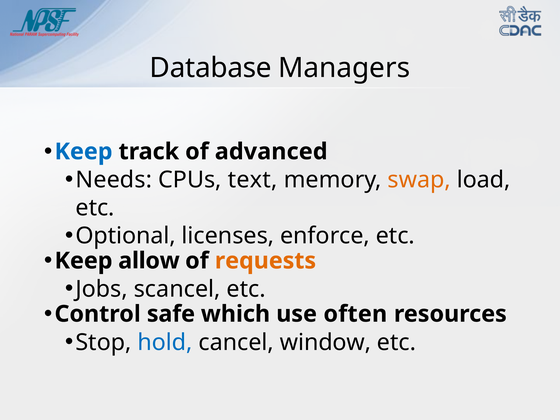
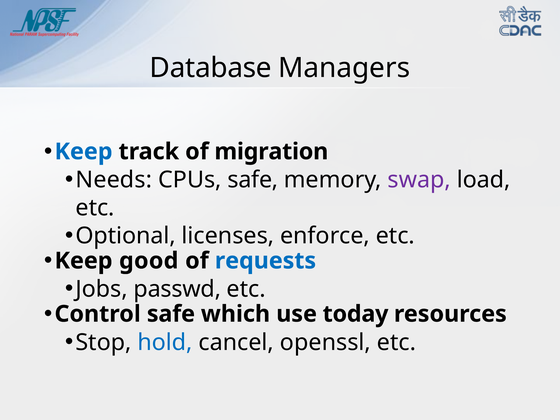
advanced: advanced -> migration
CPUs text: text -> safe
swap colour: orange -> purple
allow: allow -> good
requests colour: orange -> blue
scancel: scancel -> passwd
often: often -> today
window: window -> openssl
